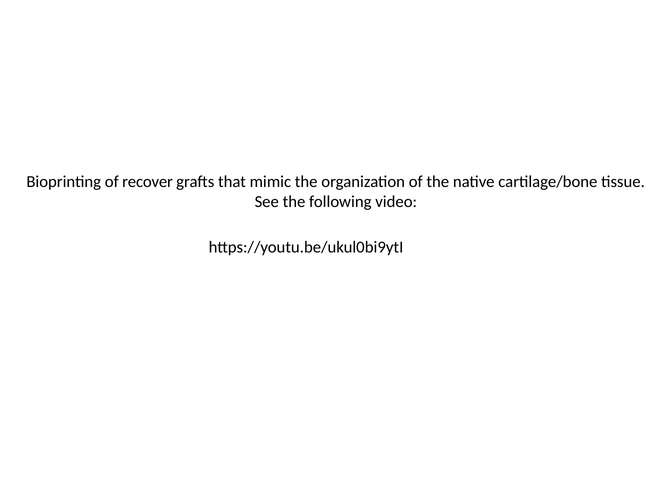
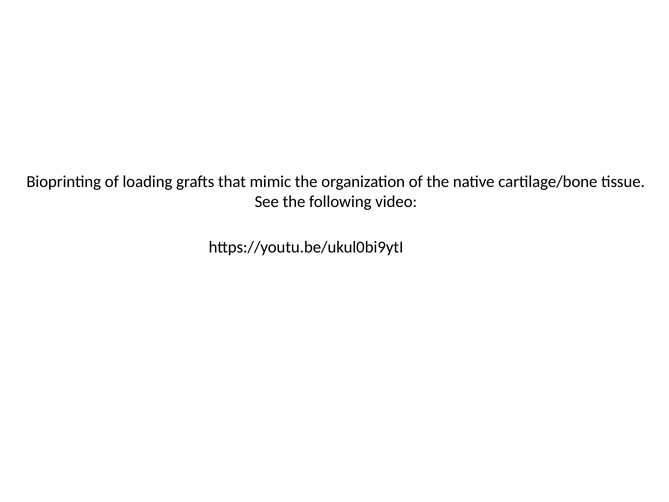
recover: recover -> loading
